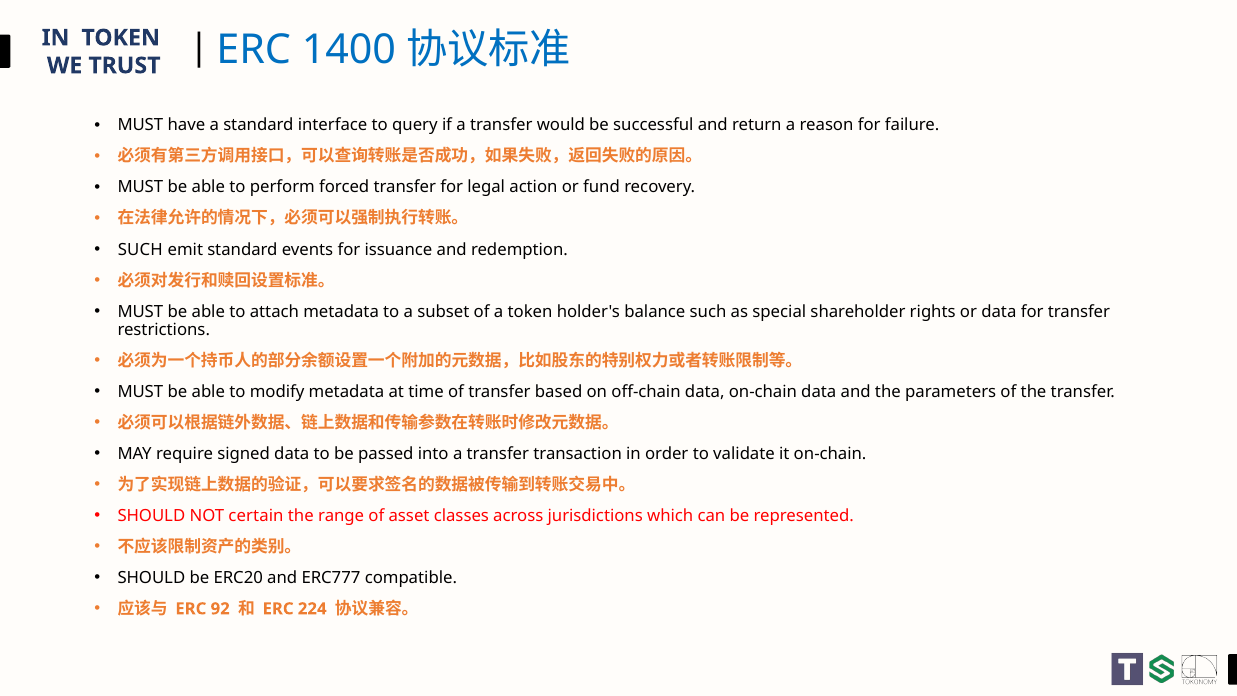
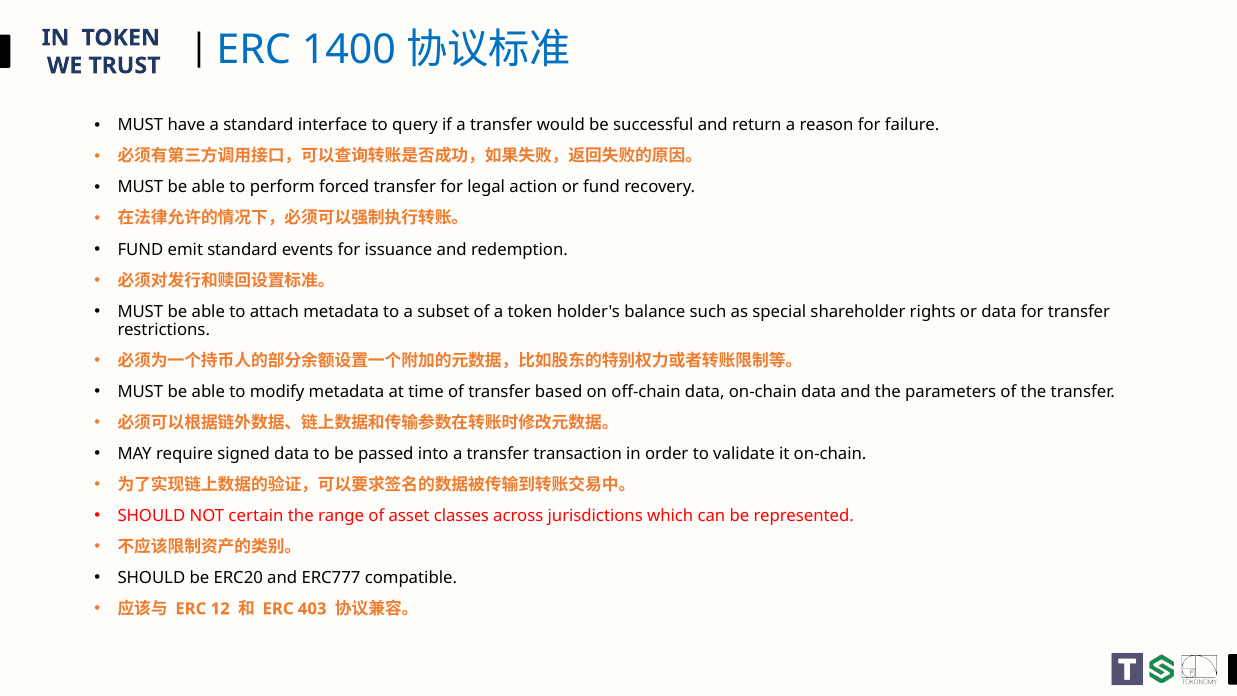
SUCH at (140, 249): SUCH -> FUND
92: 92 -> 12
224: 224 -> 403
